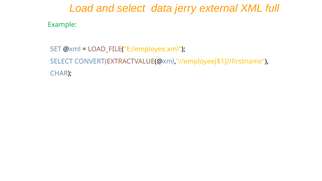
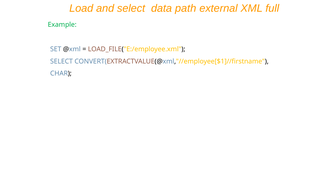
jerry: jerry -> path
